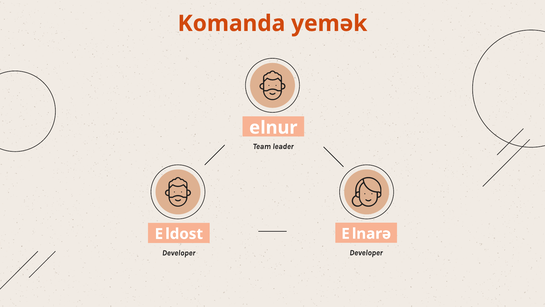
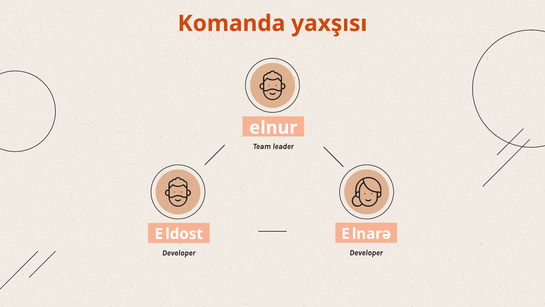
yemək: yemək -> yaxşısı
